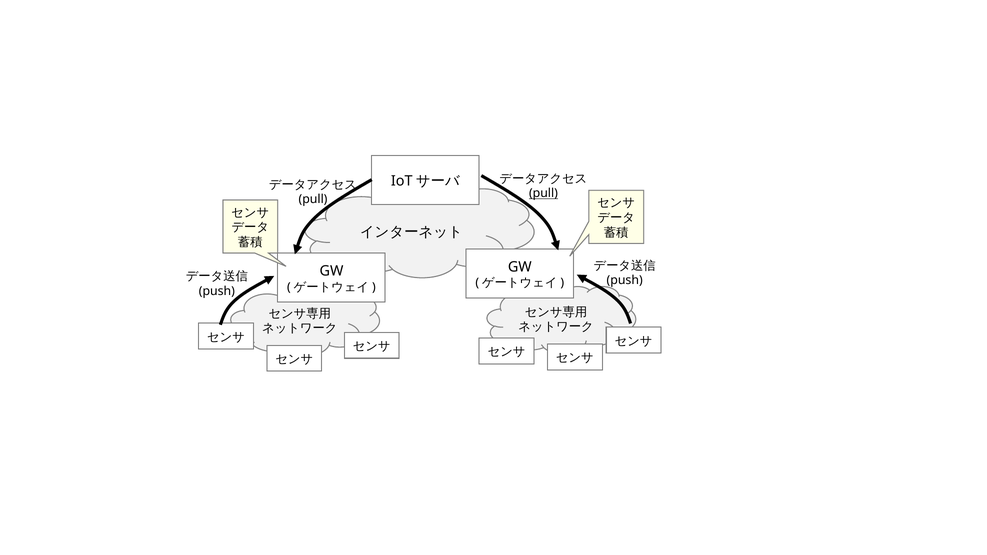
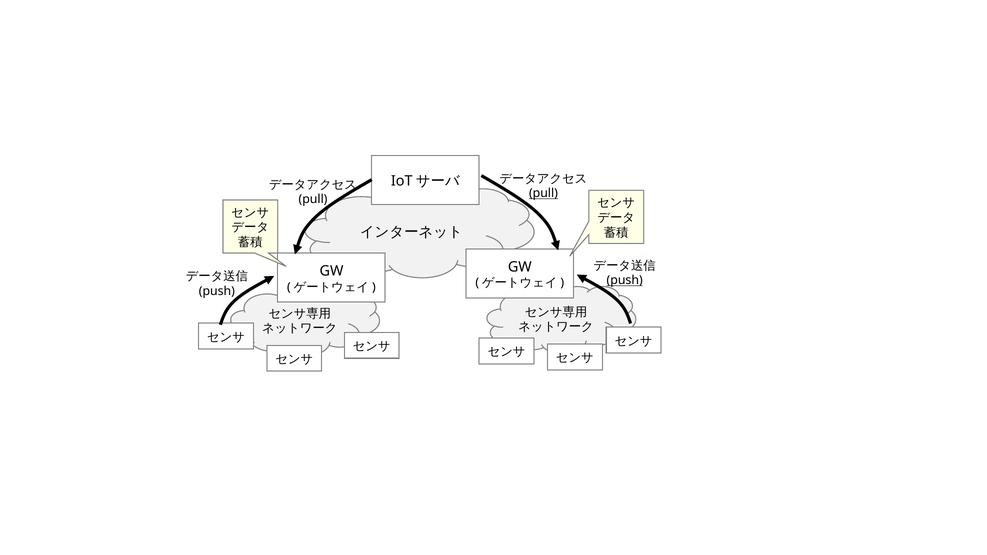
push at (625, 281) underline: none -> present
